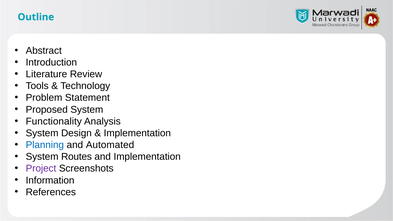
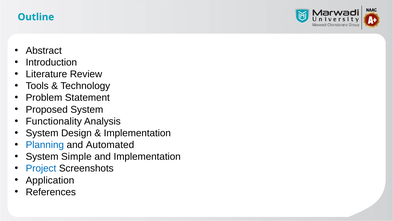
Routes: Routes -> Simple
Project colour: purple -> blue
Information: Information -> Application
